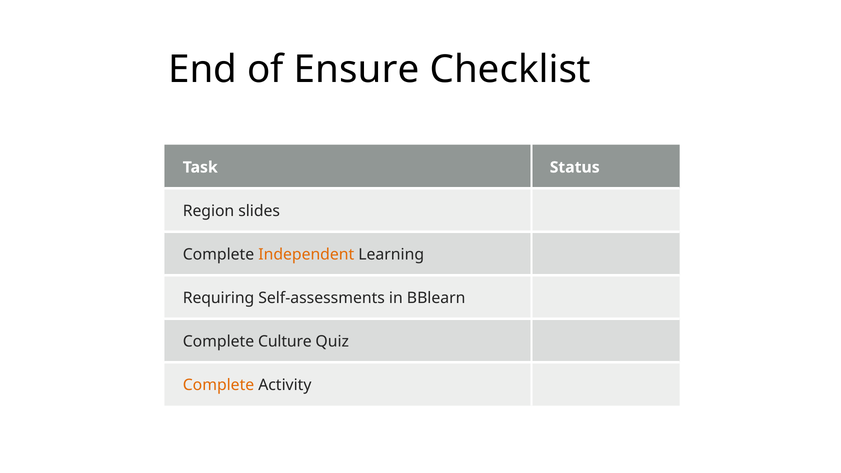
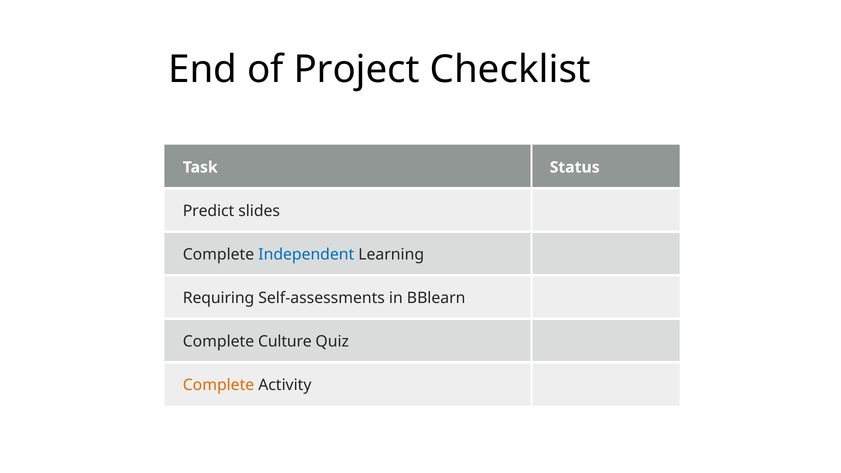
Ensure: Ensure -> Project
Region: Region -> Predict
Independent colour: orange -> blue
